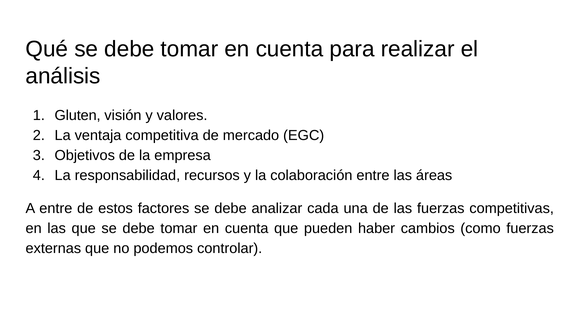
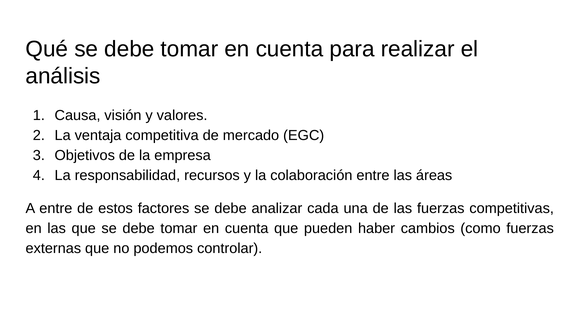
Gluten: Gluten -> Causa
